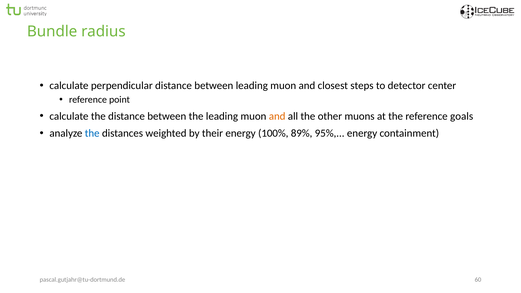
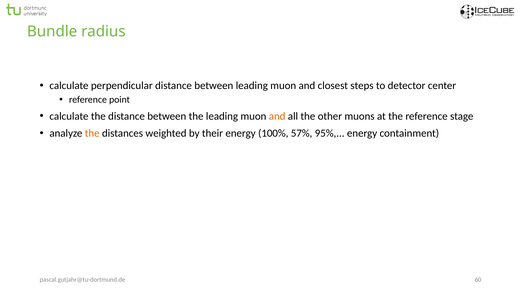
goals: goals -> stage
the at (92, 133) colour: blue -> orange
89%: 89% -> 57%
